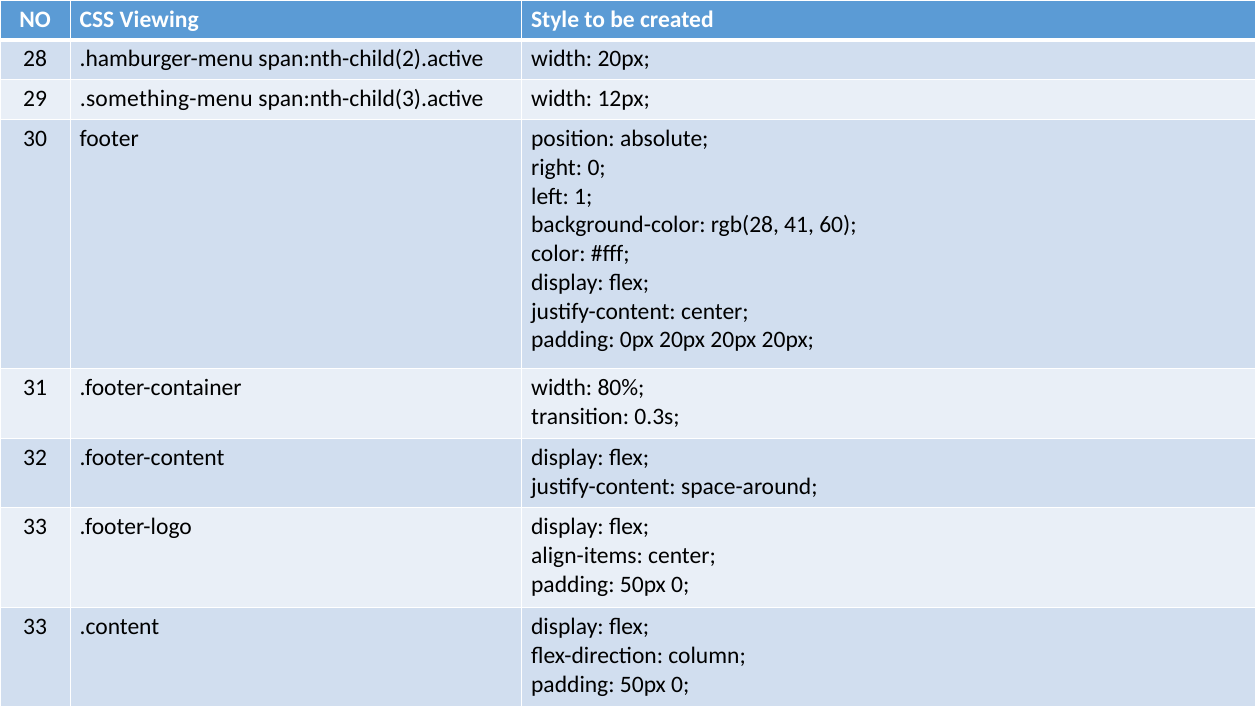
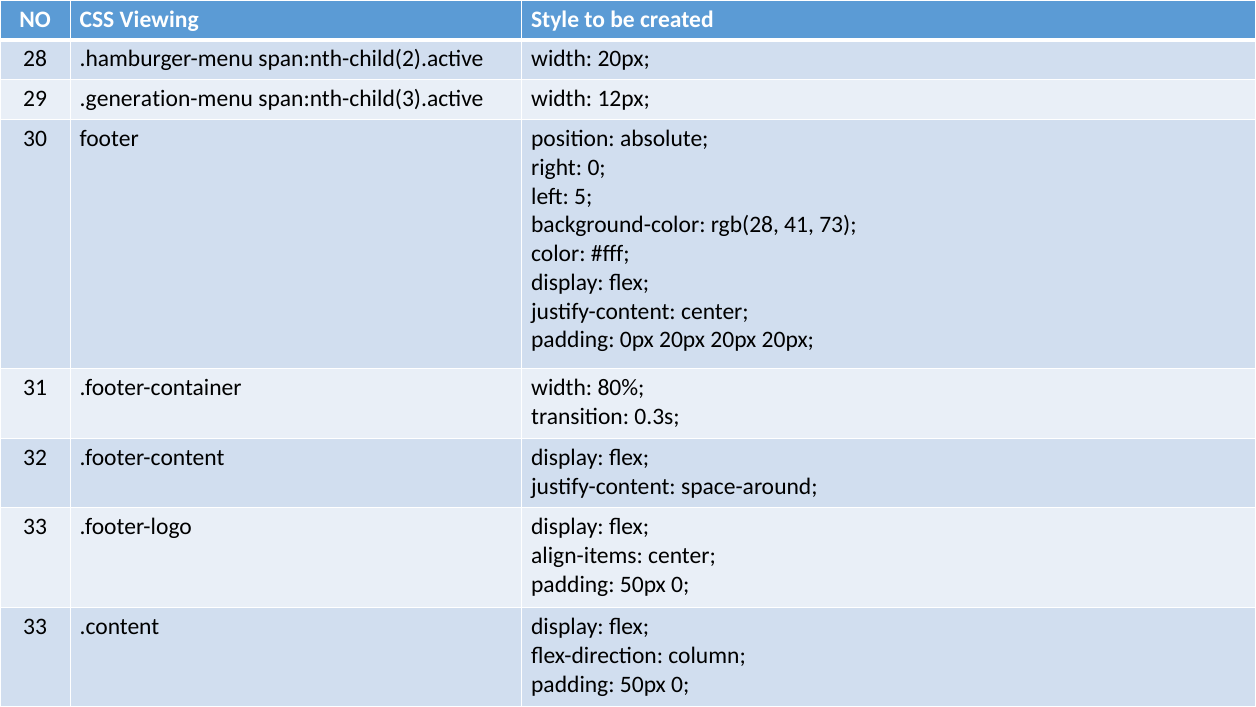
.something-menu: .something-menu -> .generation-menu
1: 1 -> 5
60: 60 -> 73
